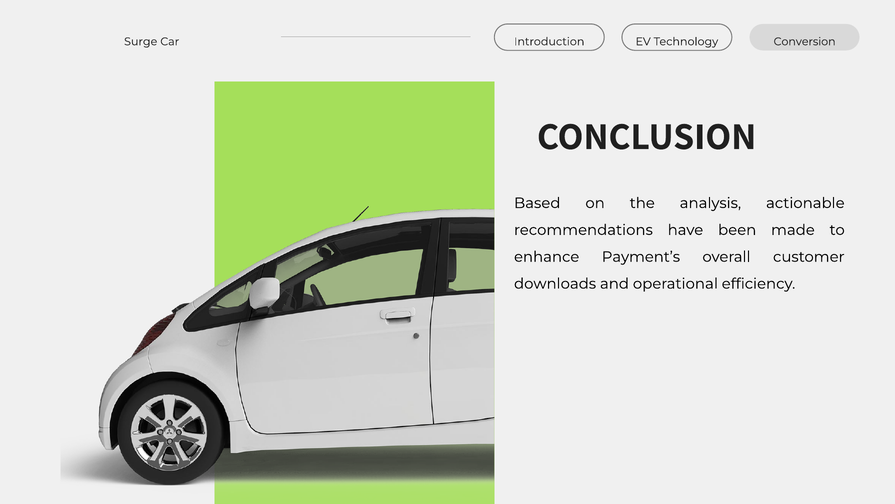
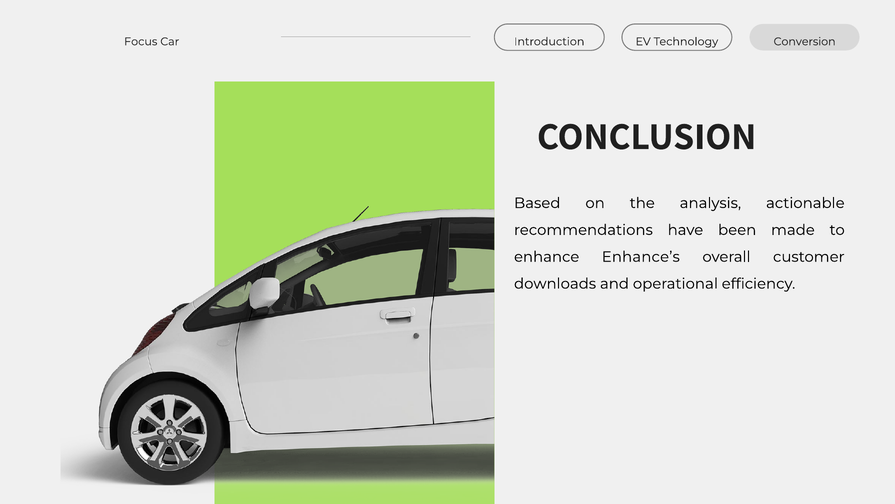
Surge: Surge -> Focus
Payment’s: Payment’s -> Enhance’s
